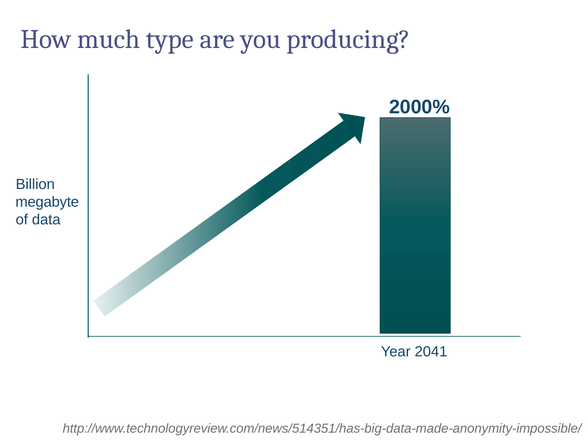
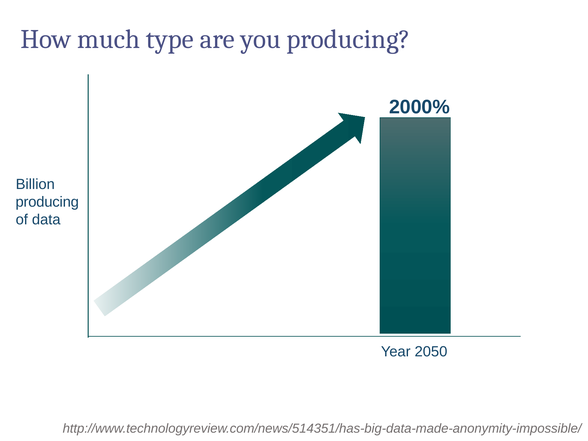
megabyte at (47, 202): megabyte -> producing
2041: 2041 -> 2050
